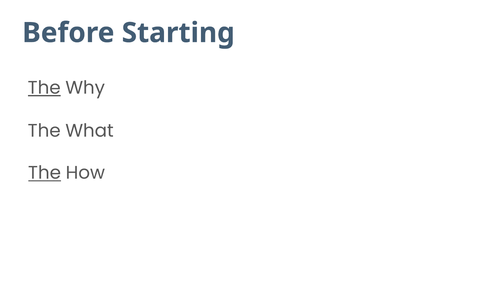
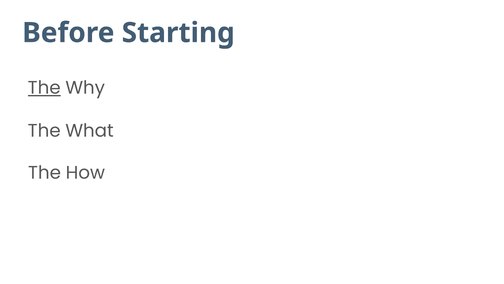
The at (45, 173) underline: present -> none
